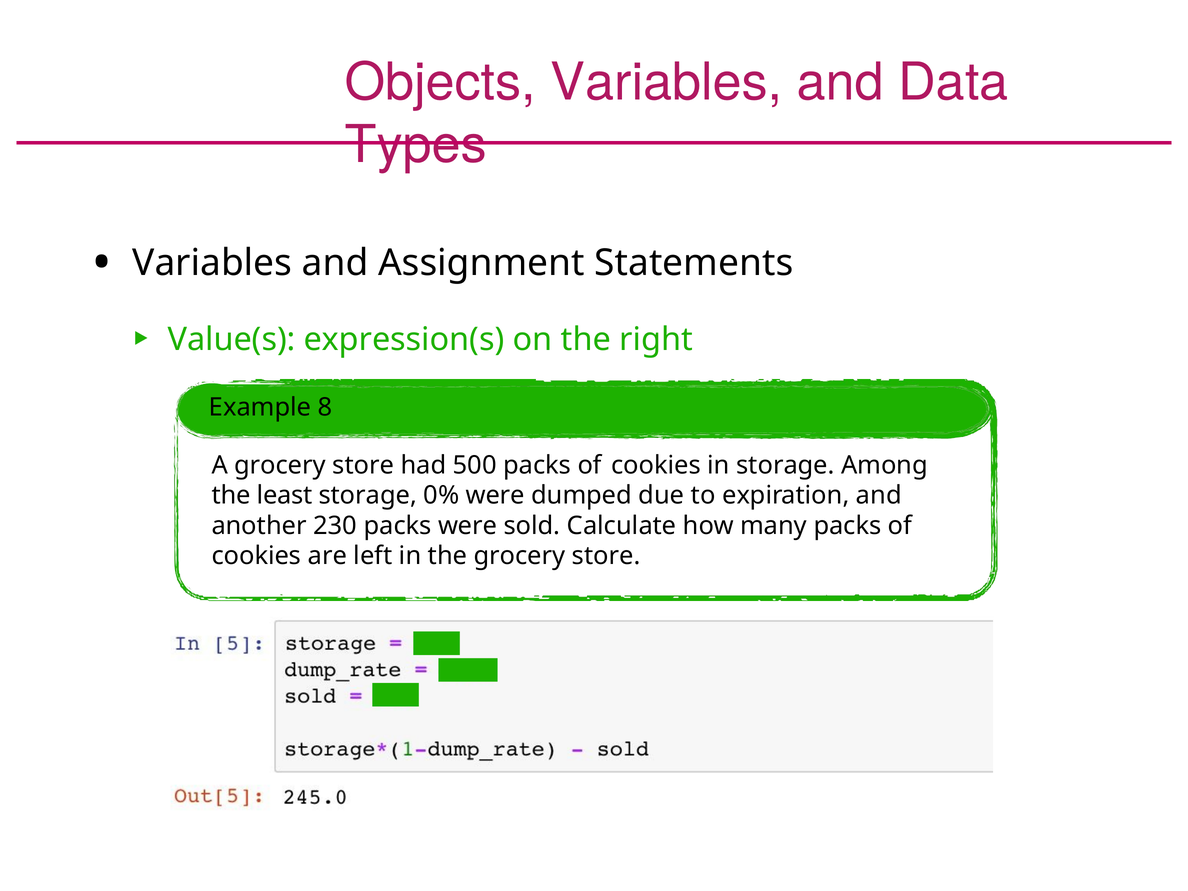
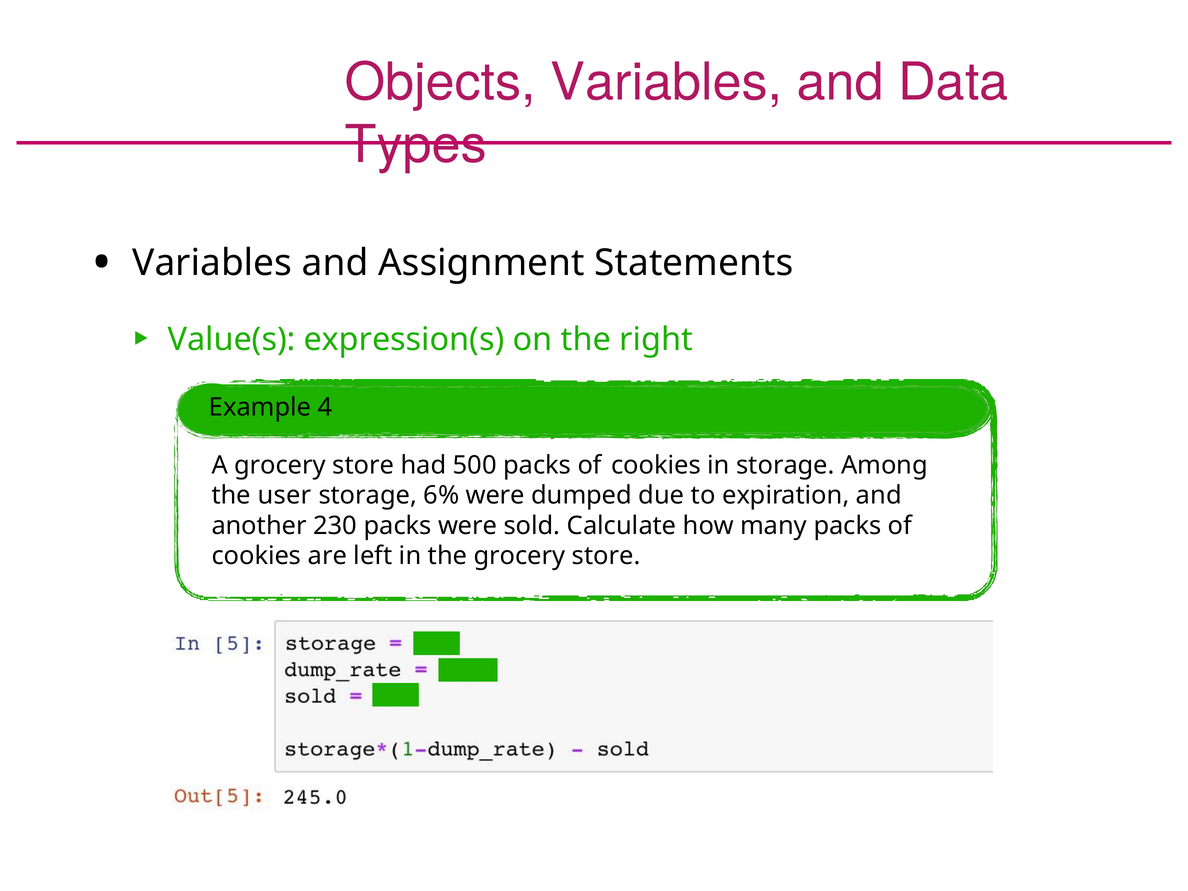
8: 8 -> 4
least: least -> user
0%: 0% -> 6%
